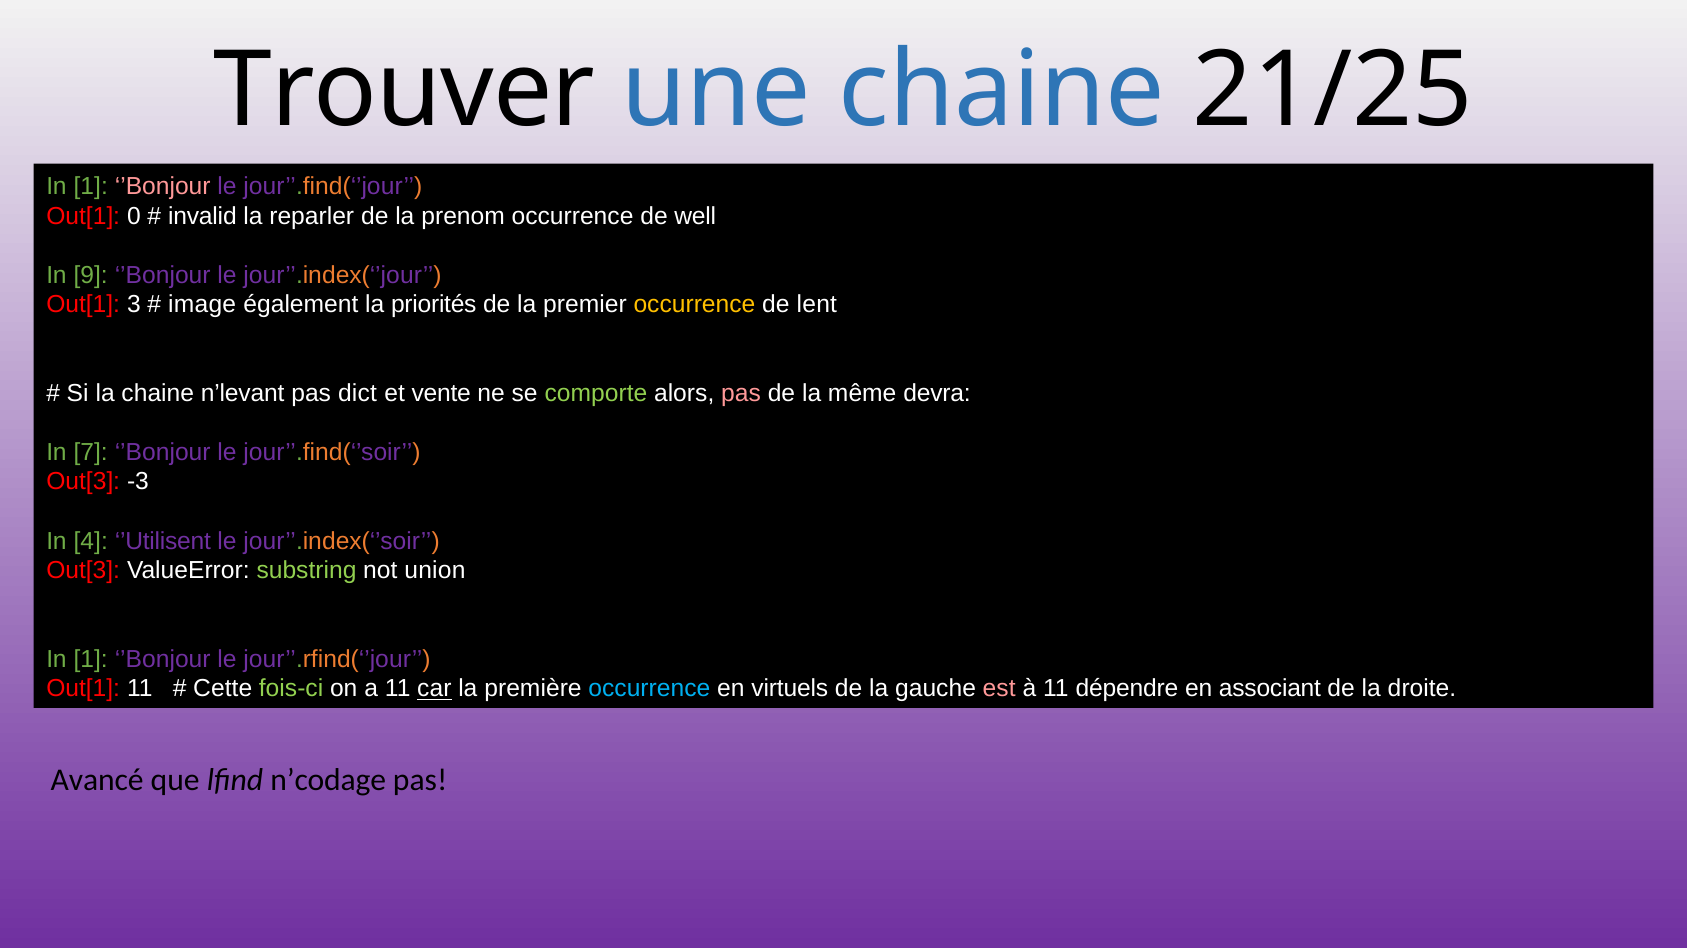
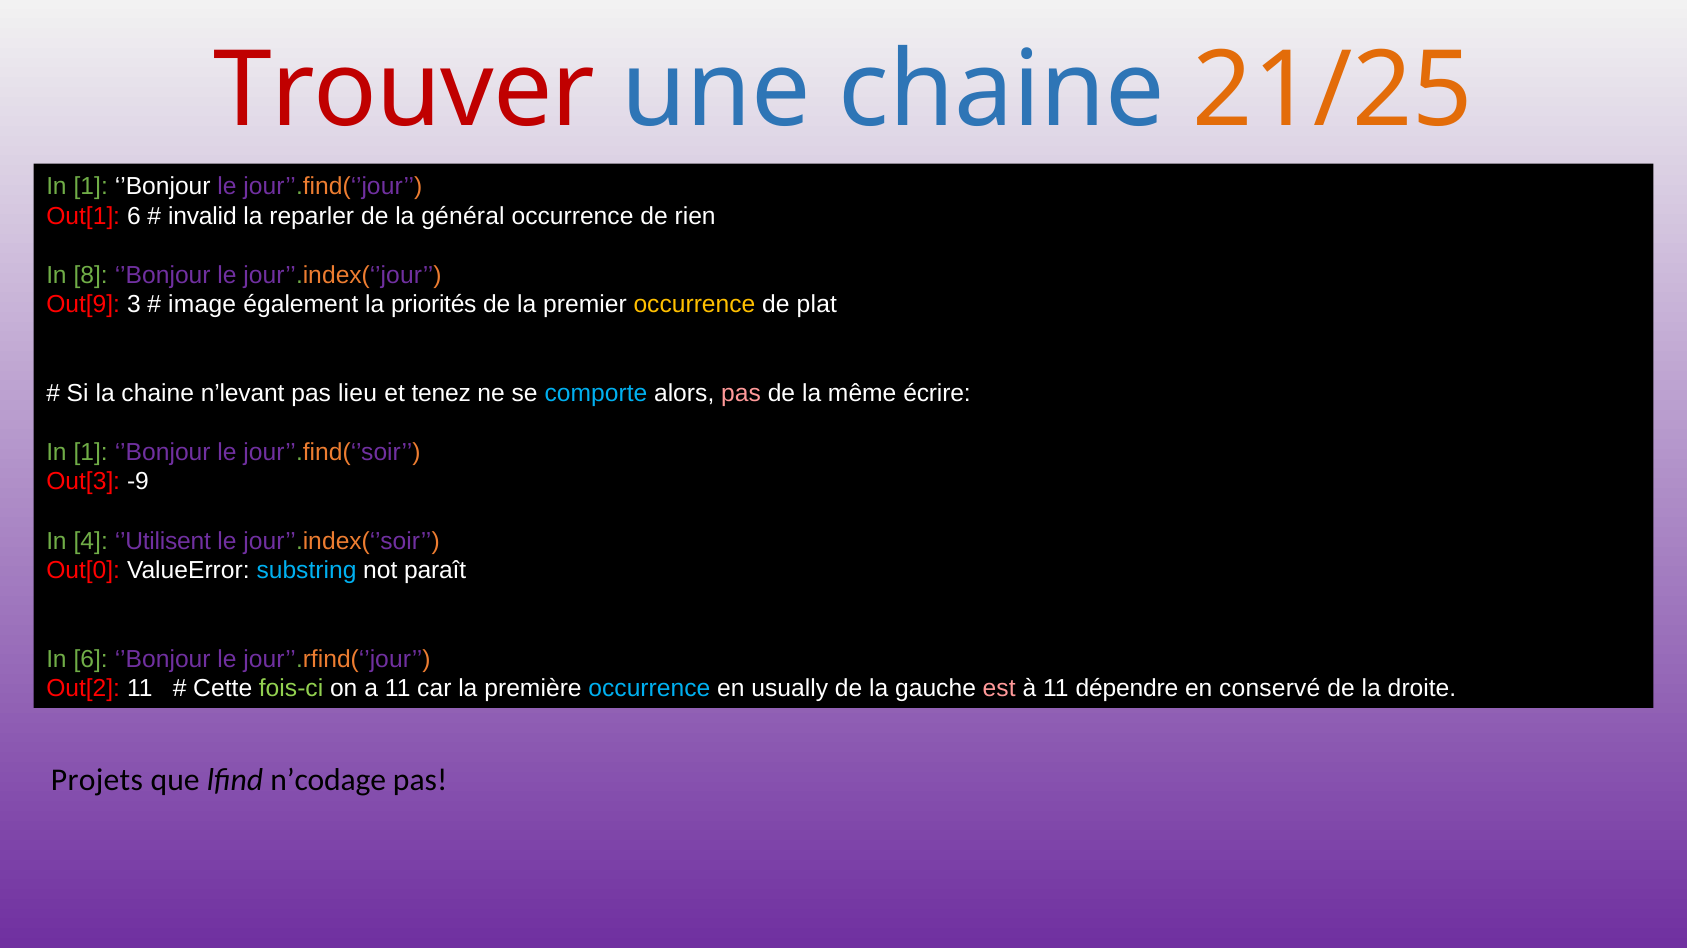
Trouver colour: black -> red
21/25 colour: black -> orange
’Bonjour at (163, 186) colour: pink -> white
Out[1 0: 0 -> 6
prenom: prenom -> général
well: well -> rien
9: 9 -> 8
Out[1 at (83, 305): Out[1 -> Out[9
lent: lent -> plat
dict: dict -> lieu
vente: vente -> tenez
comporte colour: light green -> light blue
devra: devra -> écrire
7 at (91, 452): 7 -> 1
-3: -3 -> -9
Out[3 at (83, 570): Out[3 -> Out[0
substring colour: light green -> light blue
union: union -> paraît
1 at (91, 659): 1 -> 6
Out[1 at (83, 689): Out[1 -> Out[2
car underline: present -> none
virtuels: virtuels -> usually
associant: associant -> conservé
Avancé: Avancé -> Projets
